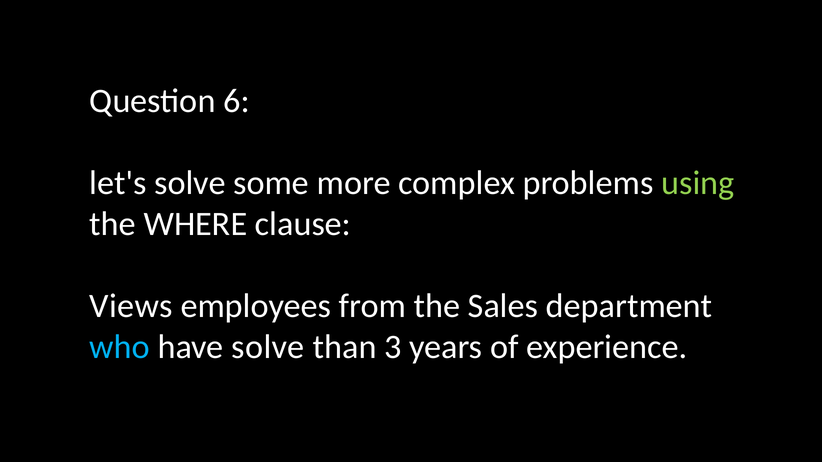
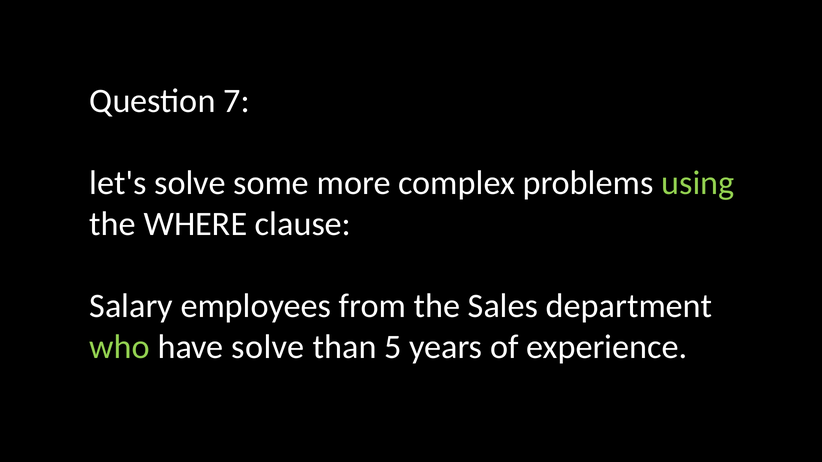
6: 6 -> 7
Views: Views -> Salary
who colour: light blue -> light green
3: 3 -> 5
